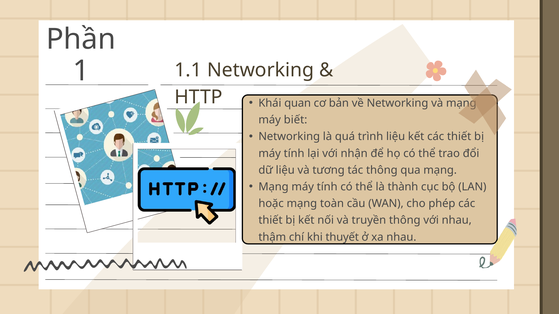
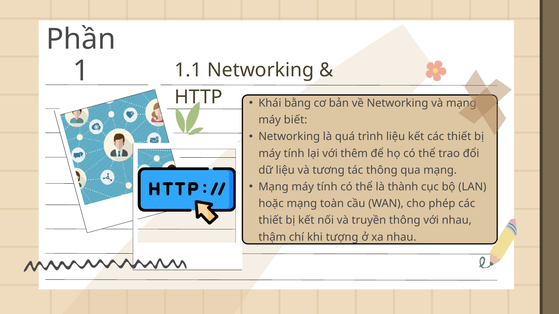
quan: quan -> bằng
nhận: nhận -> thêm
thuyết: thuyết -> tượng
